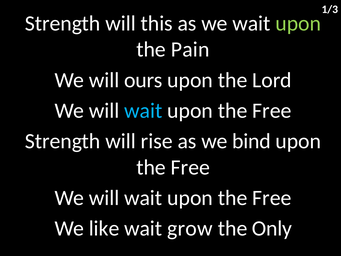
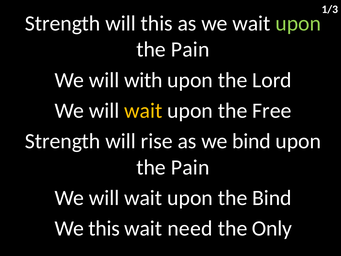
ours: ours -> with
wait at (143, 111) colour: light blue -> yellow
Free at (190, 167): Free -> Pain
Free at (272, 198): Free -> Bind
We like: like -> this
grow: grow -> need
